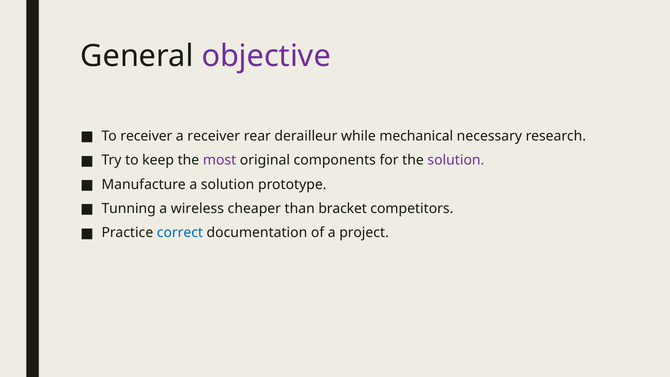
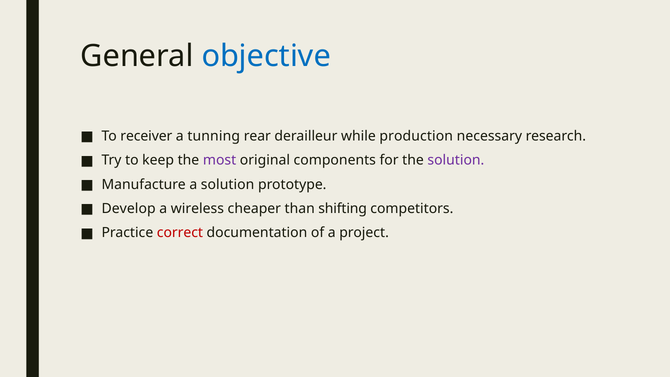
objective colour: purple -> blue
a receiver: receiver -> tunning
mechanical: mechanical -> production
Tunning: Tunning -> Develop
bracket: bracket -> shifting
correct colour: blue -> red
